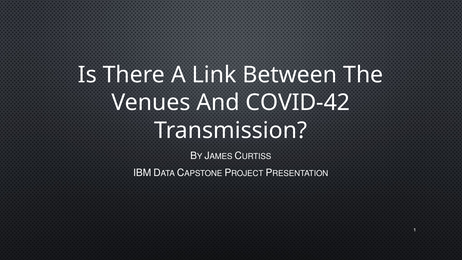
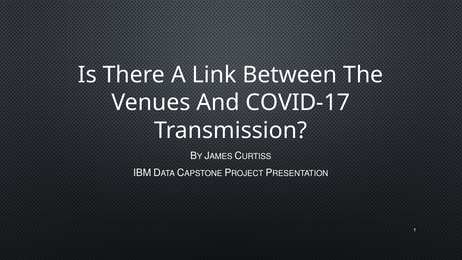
COVID-42: COVID-42 -> COVID-17
